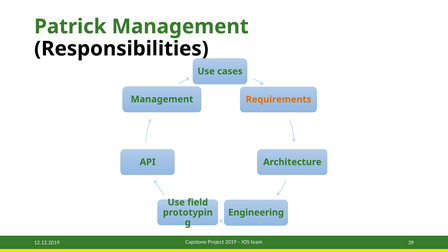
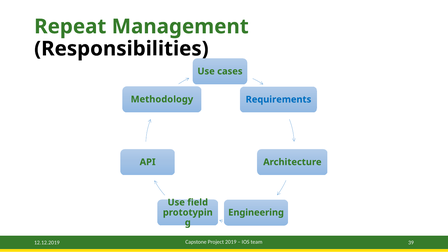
Patrick: Patrick -> Repeat
Management at (162, 99): Management -> Methodology
Requirements colour: orange -> blue
